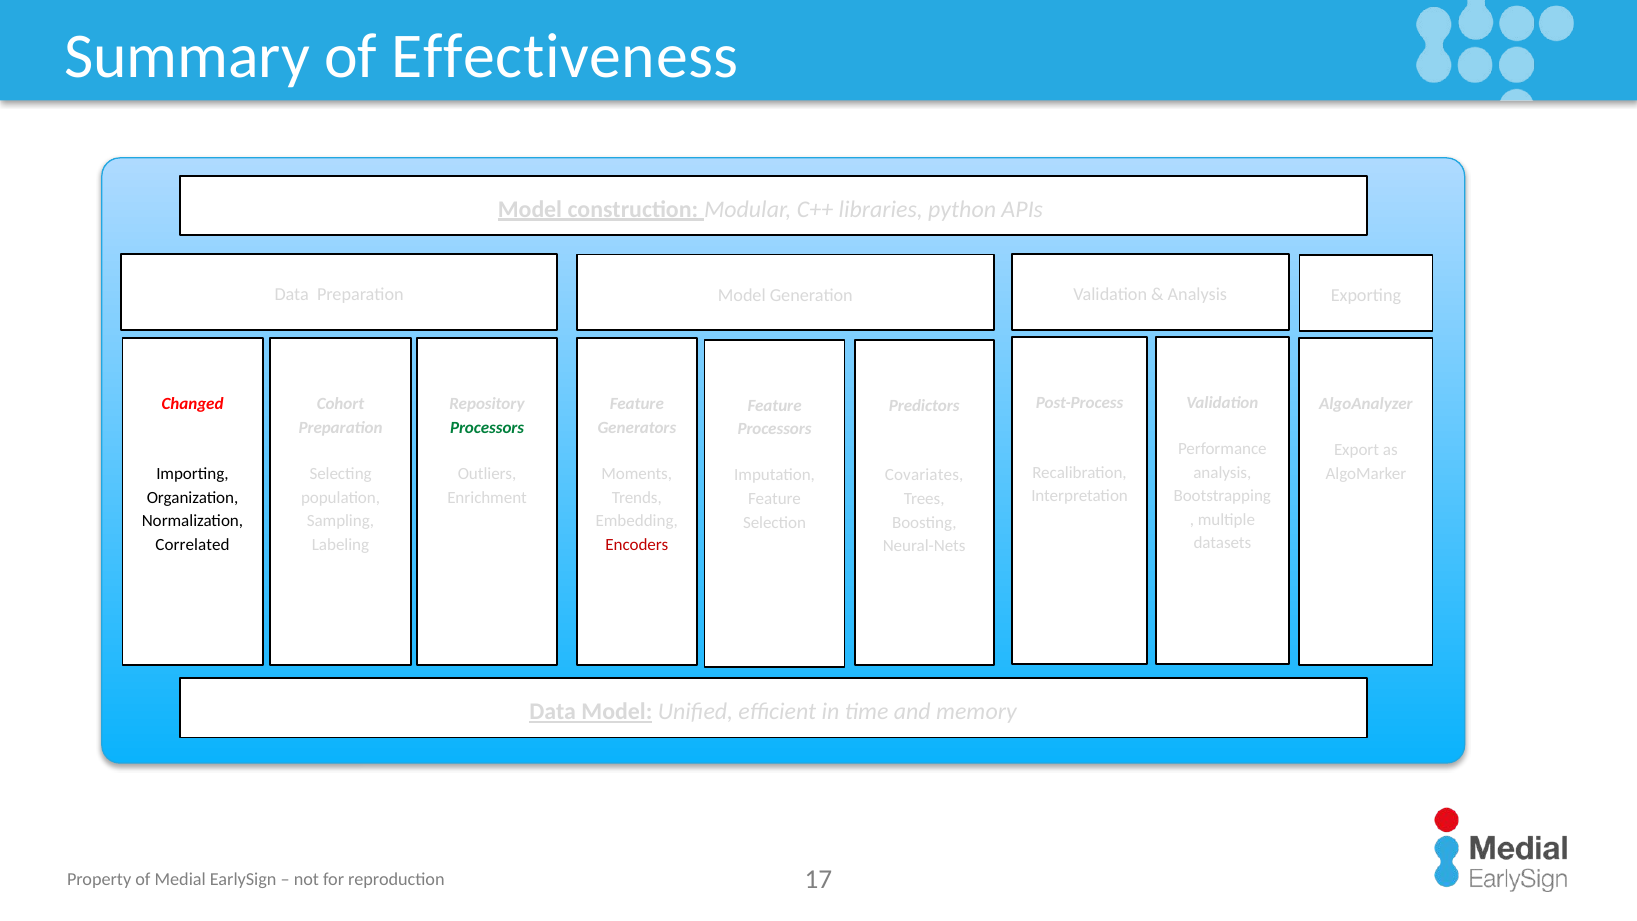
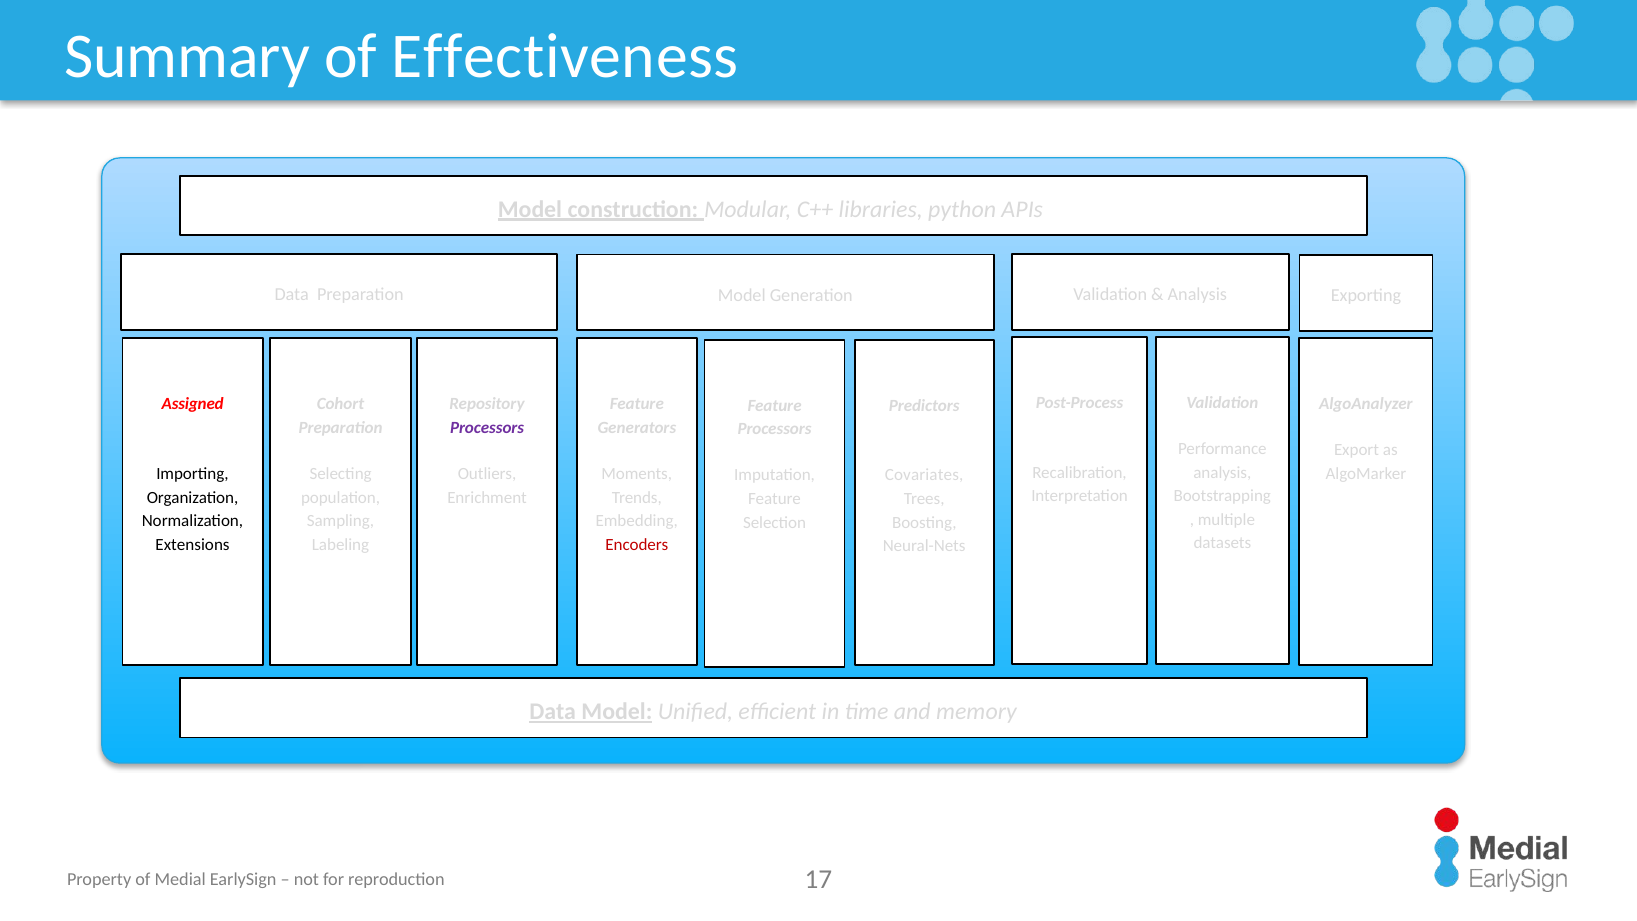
Changed: Changed -> Assigned
Processors at (487, 428) colour: green -> purple
Correlated: Correlated -> Extensions
